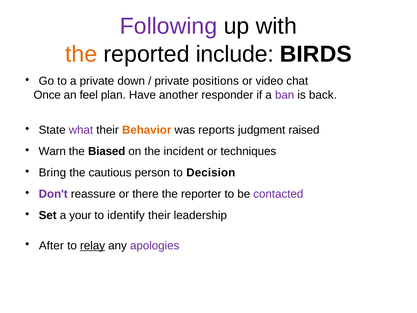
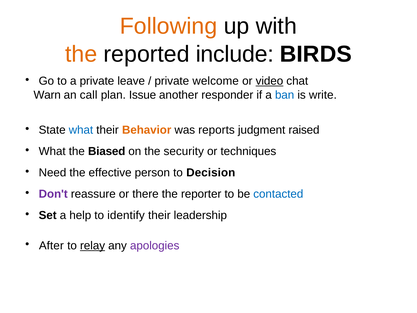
Following colour: purple -> orange
down: down -> leave
positions: positions -> welcome
video underline: none -> present
Once: Once -> Warn
feel: feel -> call
Have: Have -> Issue
ban colour: purple -> blue
back: back -> write
what at (81, 130) colour: purple -> blue
Warn at (52, 151): Warn -> What
incident: incident -> security
Bring: Bring -> Need
cautious: cautious -> effective
contacted colour: purple -> blue
your: your -> help
